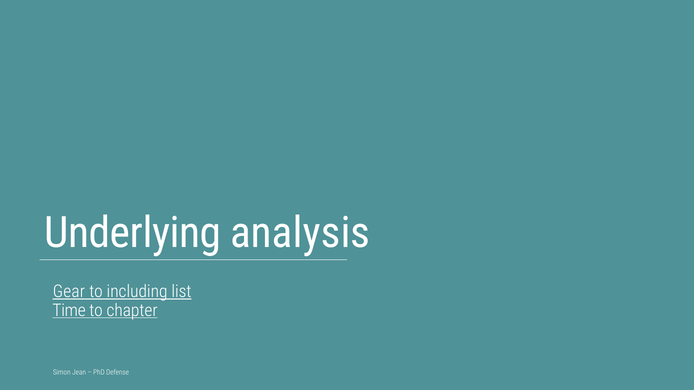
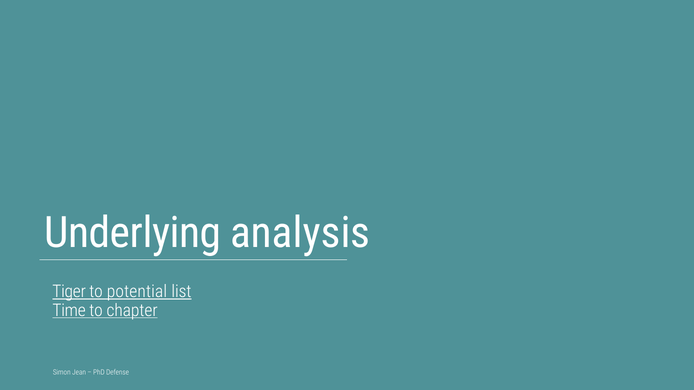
Gear: Gear -> Tiger
including: including -> potential
